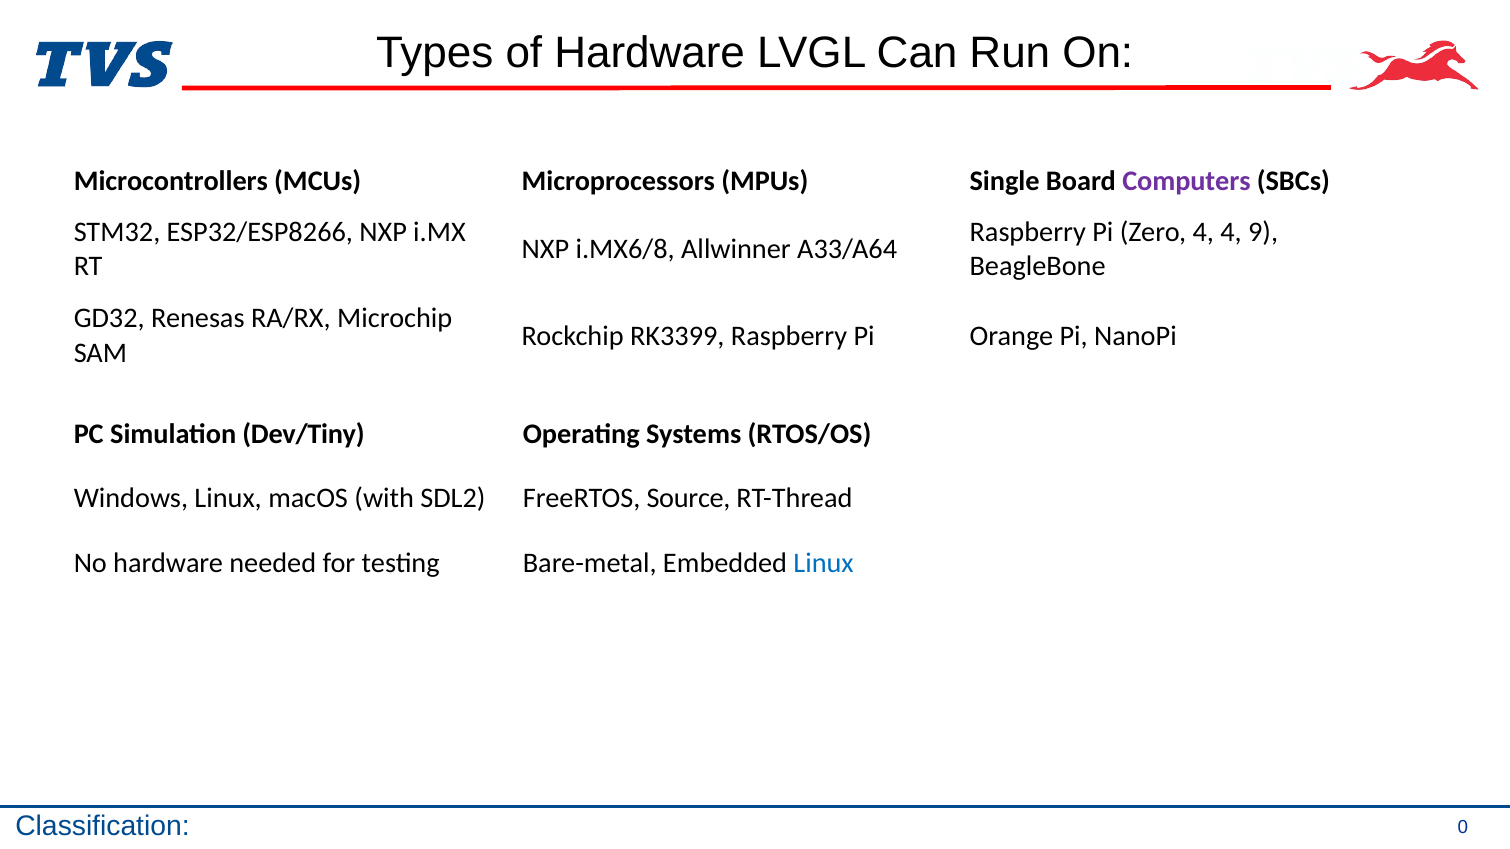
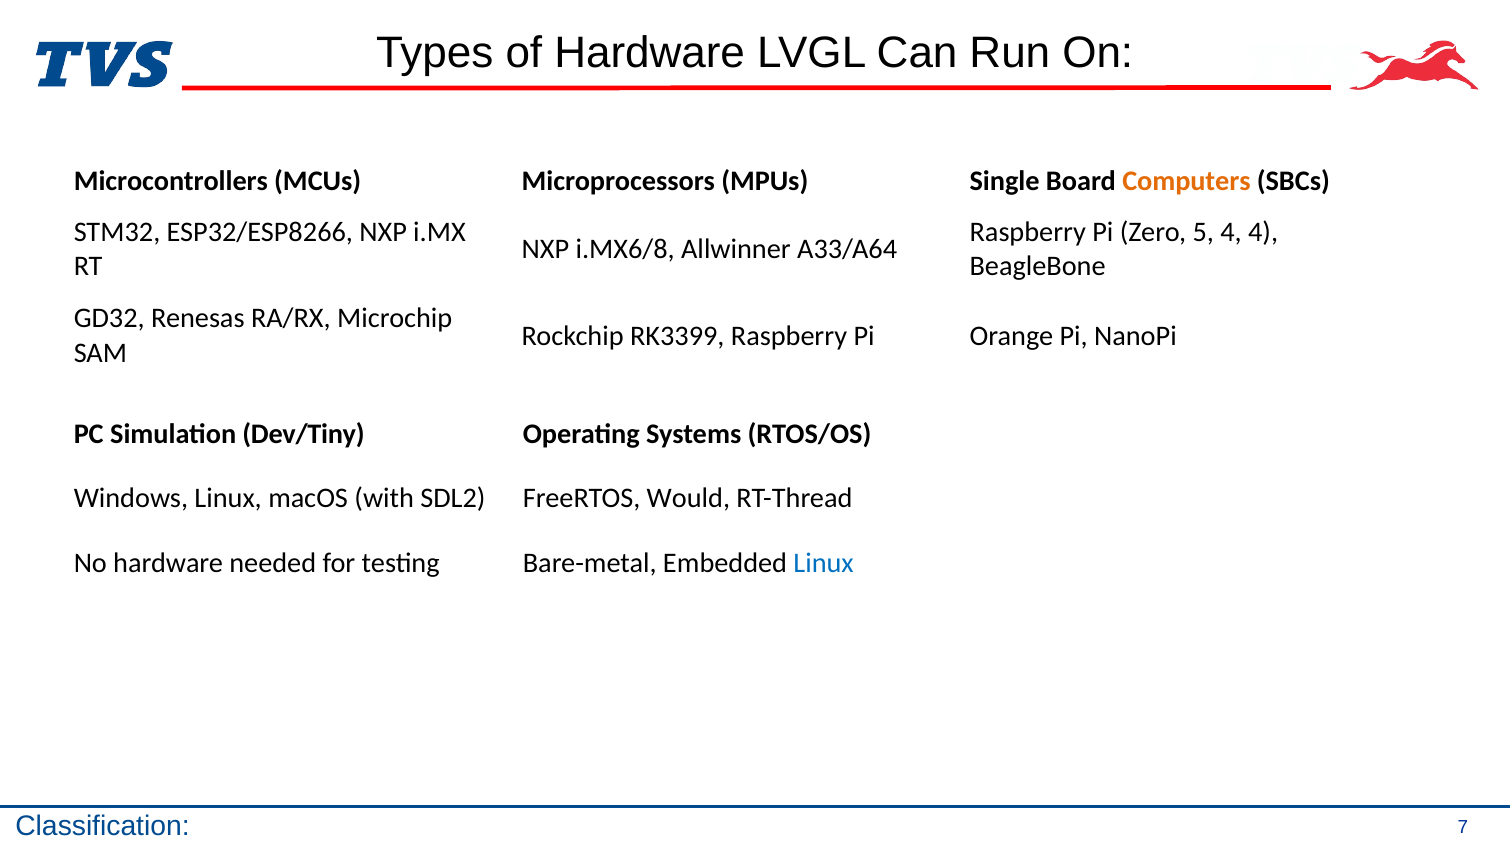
Computers colour: purple -> orange
Zero 4: 4 -> 5
4 9: 9 -> 4
Source: Source -> Would
0: 0 -> 7
